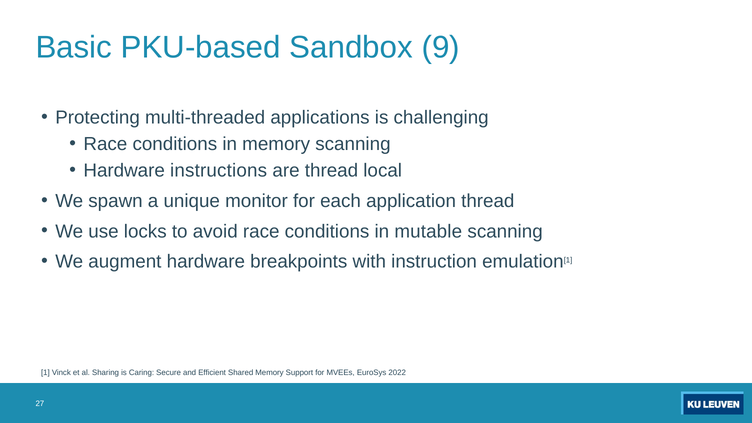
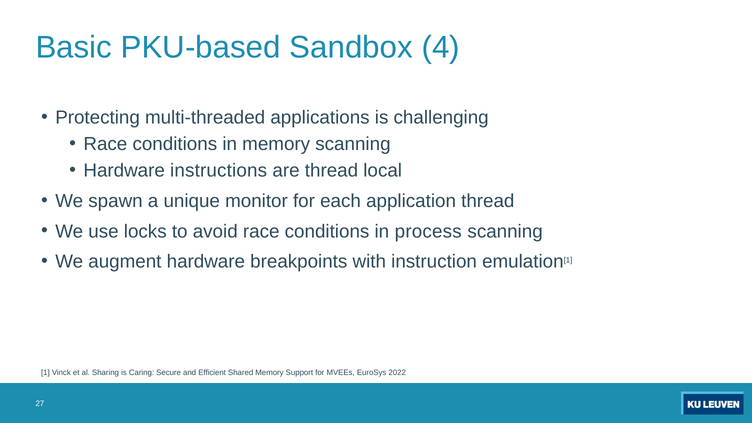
9: 9 -> 4
mutable: mutable -> process
